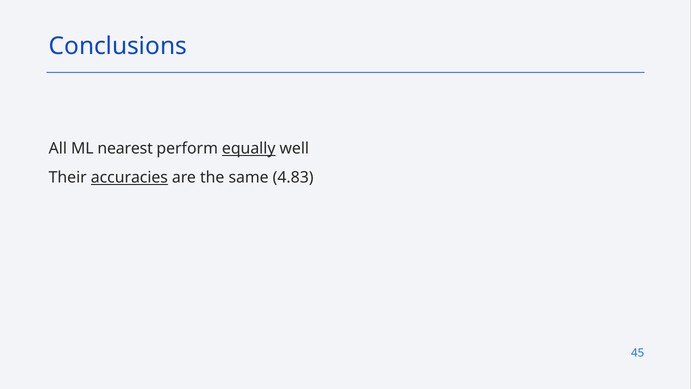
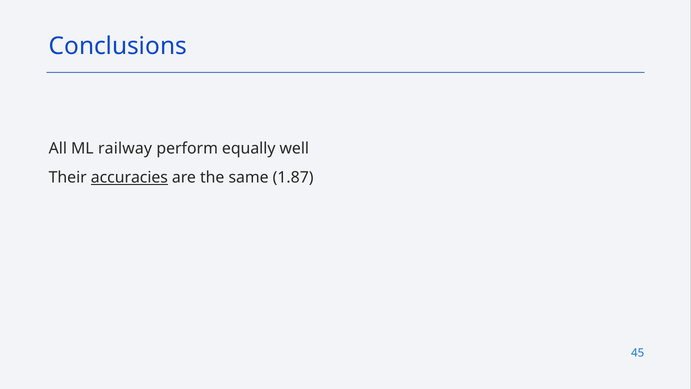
nearest: nearest -> railway
equally underline: present -> none
4.83: 4.83 -> 1.87
